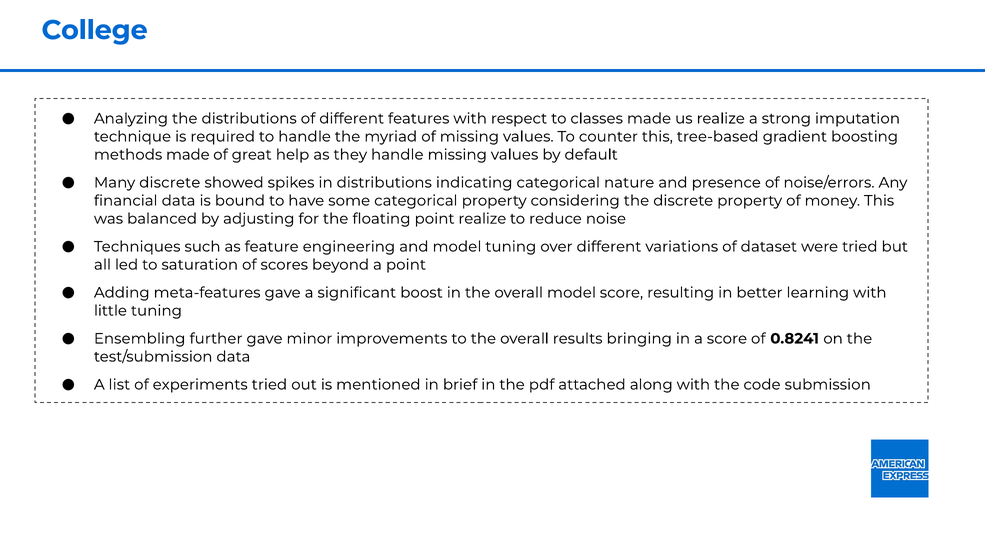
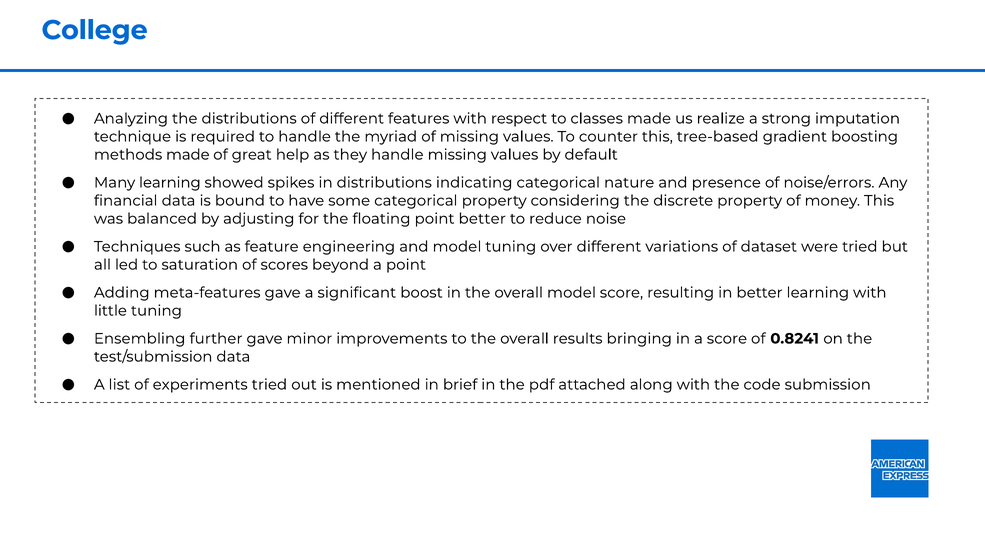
Many discrete: discrete -> learning
point realize: realize -> better
